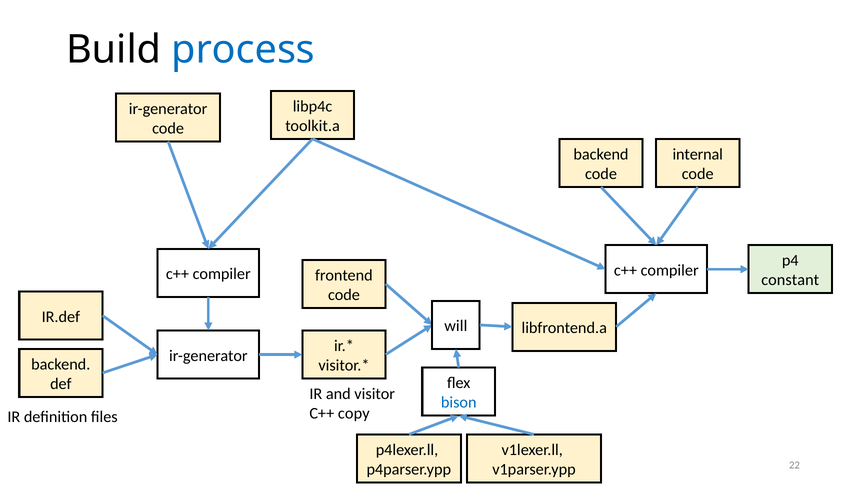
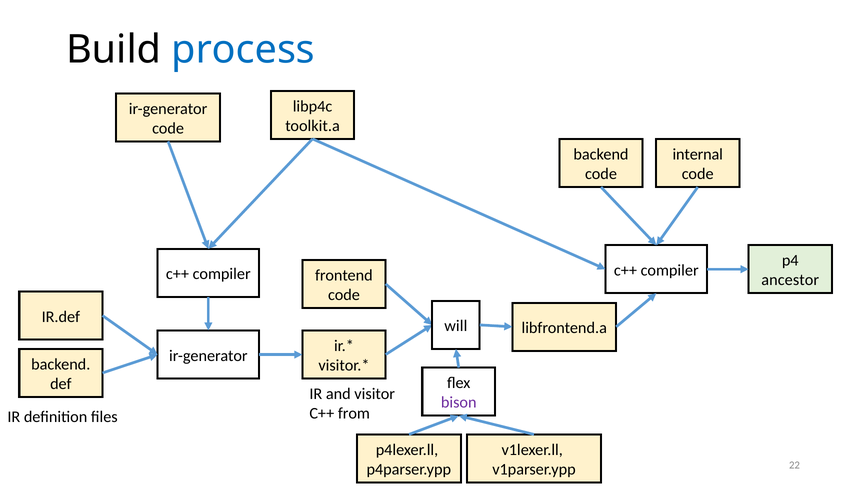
constant: constant -> ancestor
bison colour: blue -> purple
copy: copy -> from
